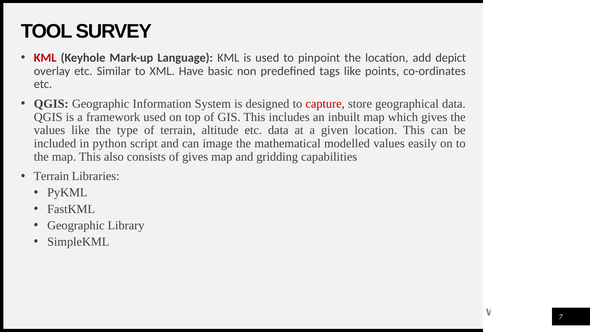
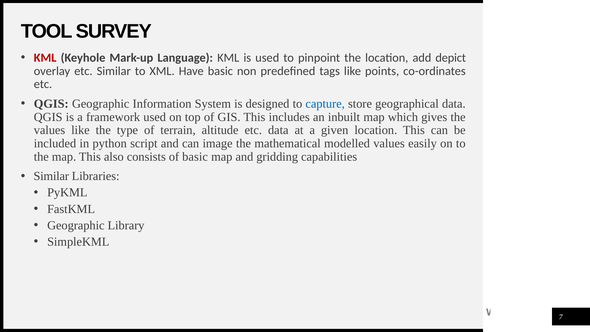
capture colour: red -> blue
of gives: gives -> basic
Terrain at (51, 176): Terrain -> Similar
